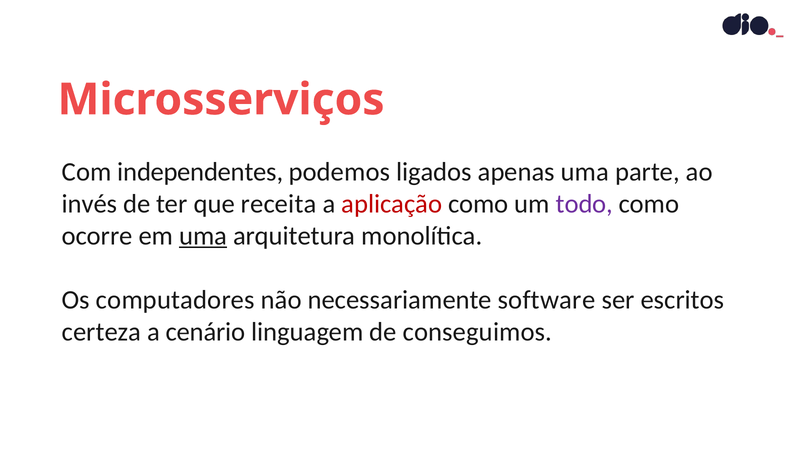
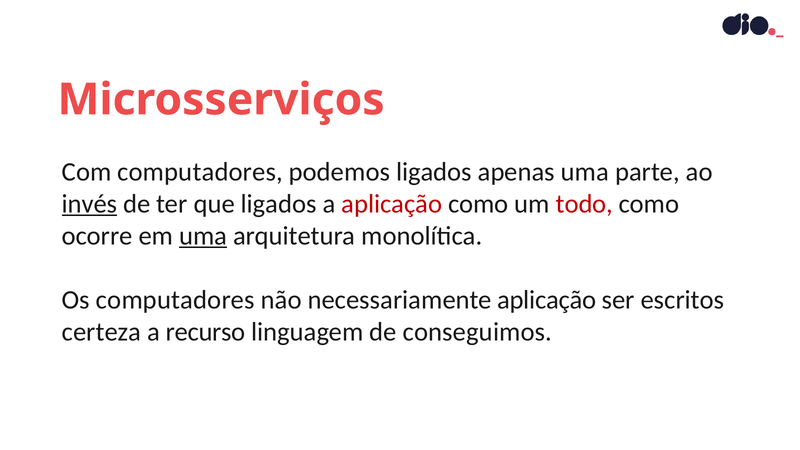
Com independentes: independentes -> computadores
invés underline: none -> present
que receita: receita -> ligados
todo colour: purple -> red
necessariamente software: software -> aplicação
cenário: cenário -> recurso
